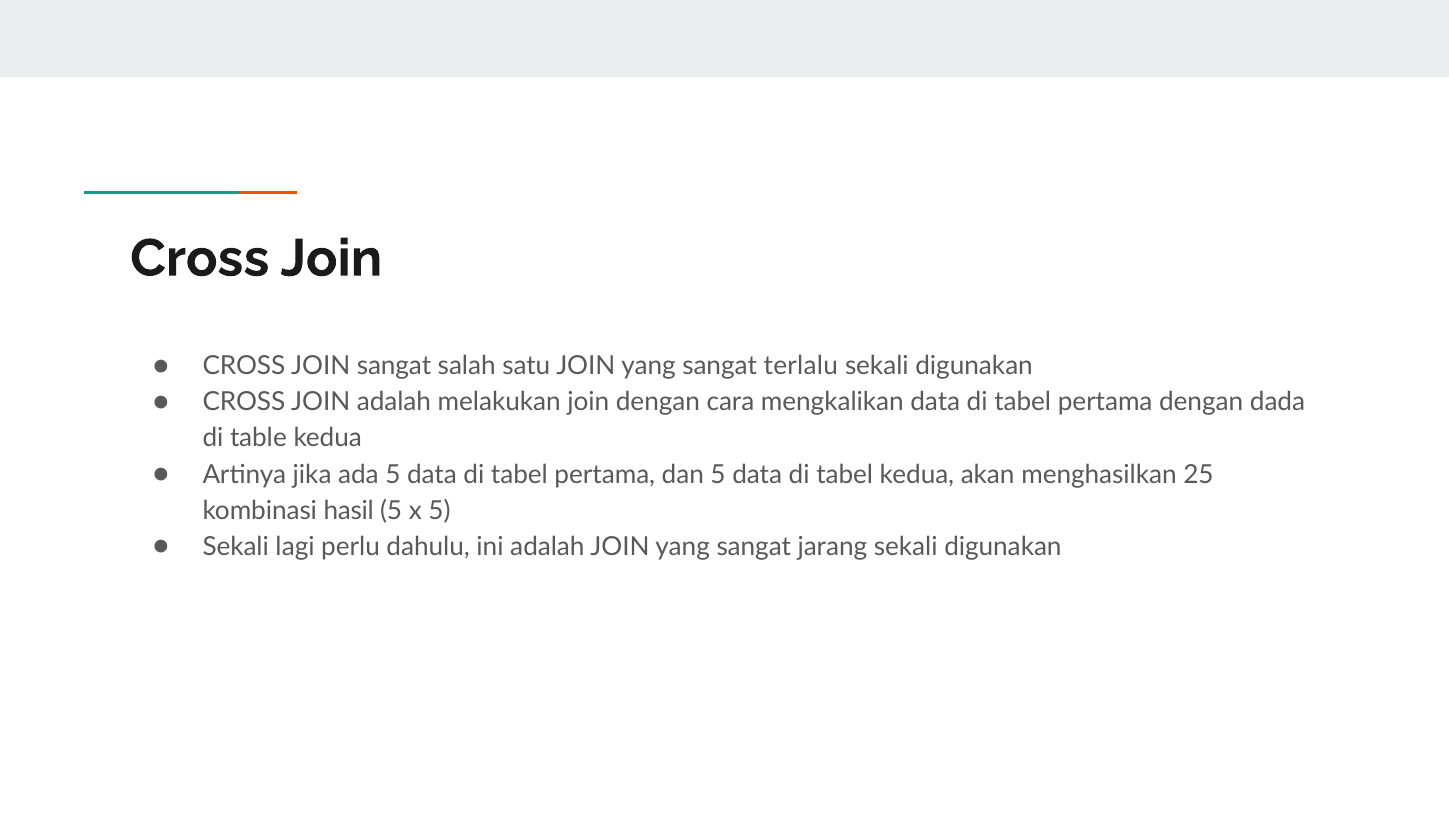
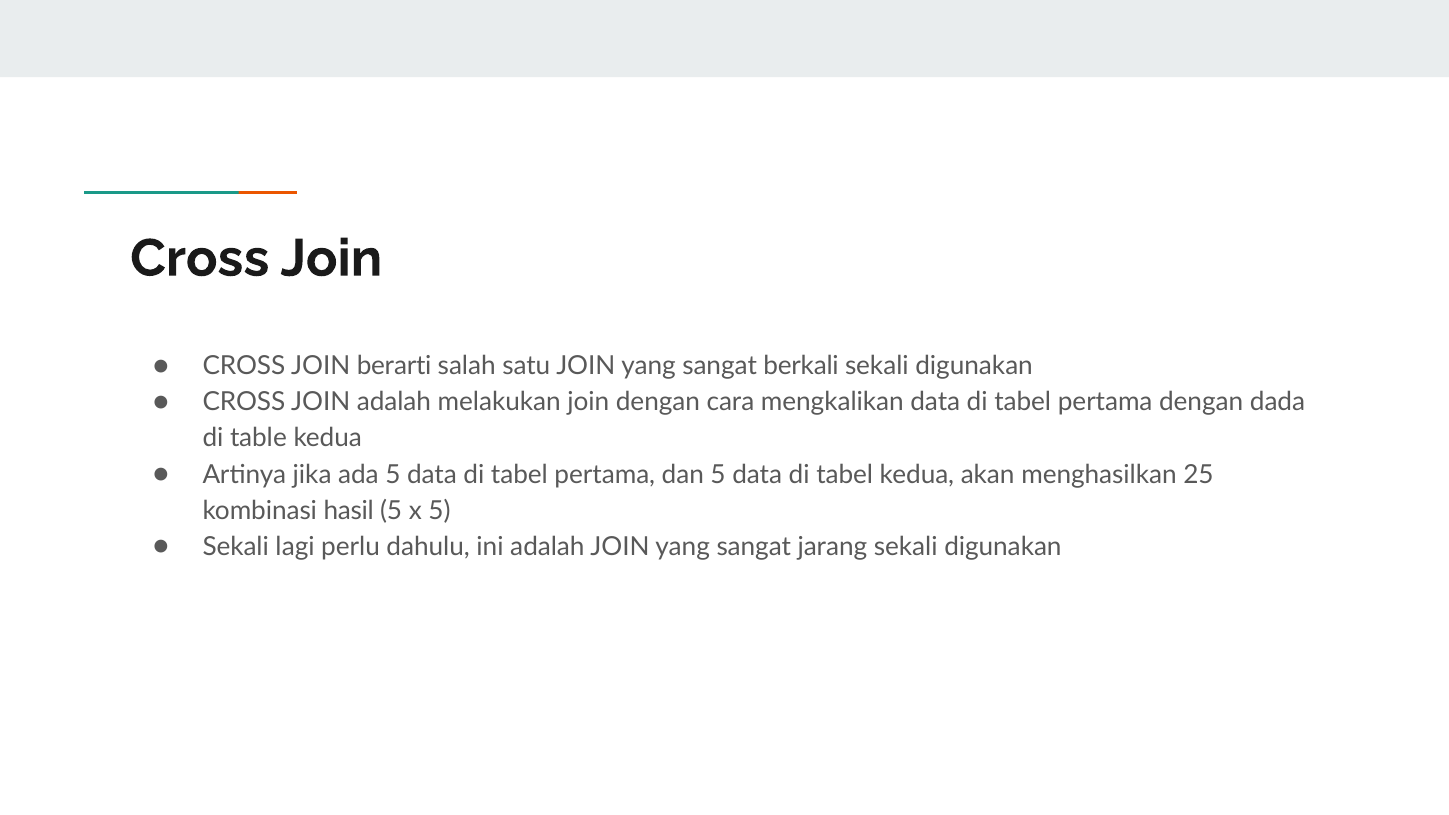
JOIN sangat: sangat -> berarti
terlalu: terlalu -> berkali
